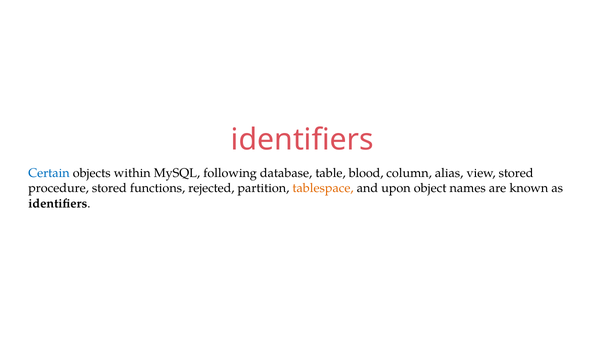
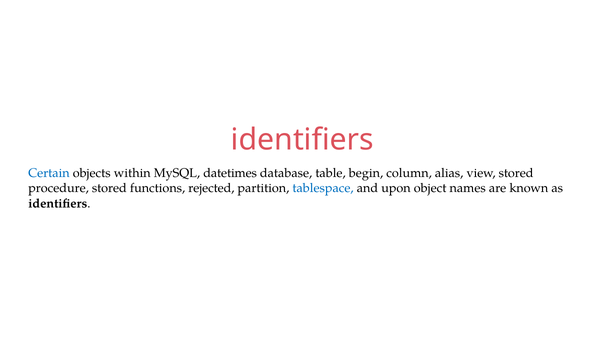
following: following -> datetimes
blood: blood -> begin
tablespace colour: orange -> blue
